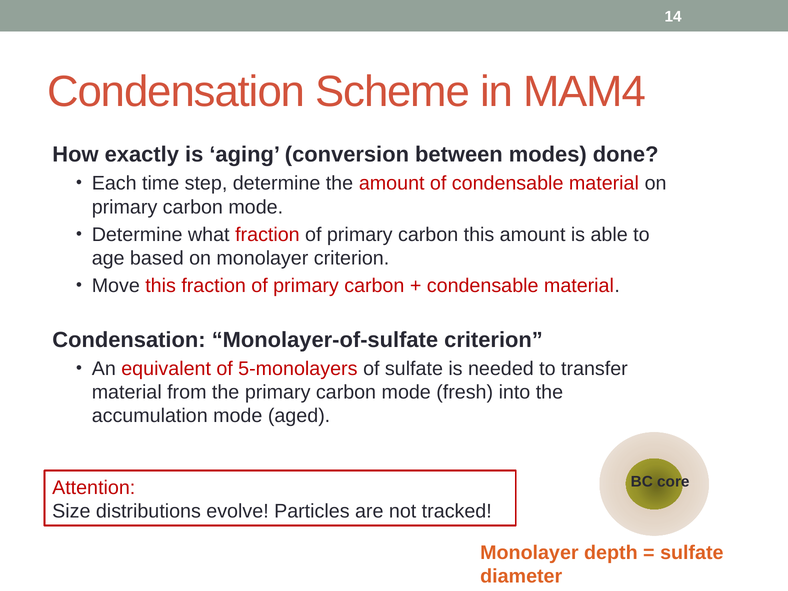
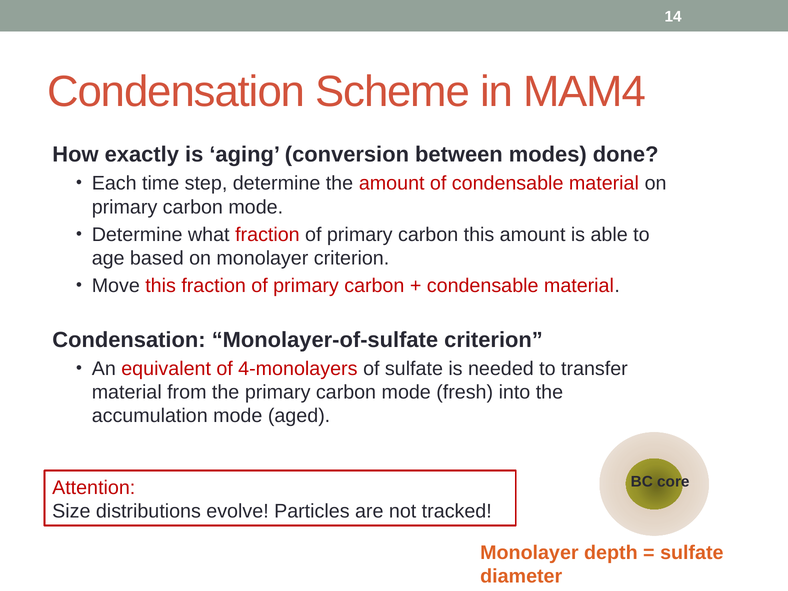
5-monolayers: 5-monolayers -> 4-monolayers
